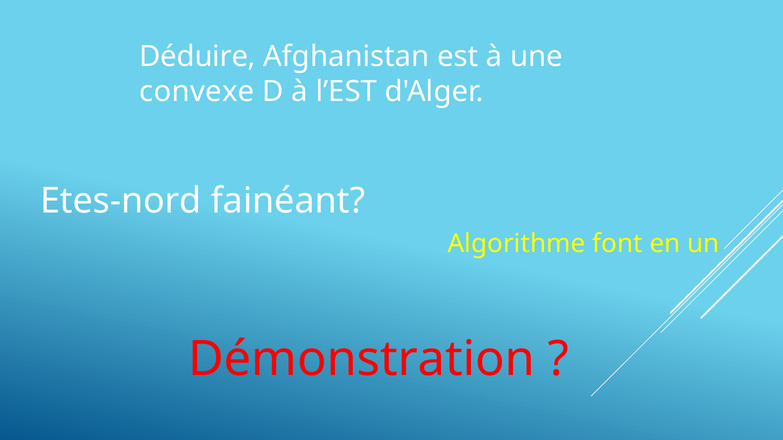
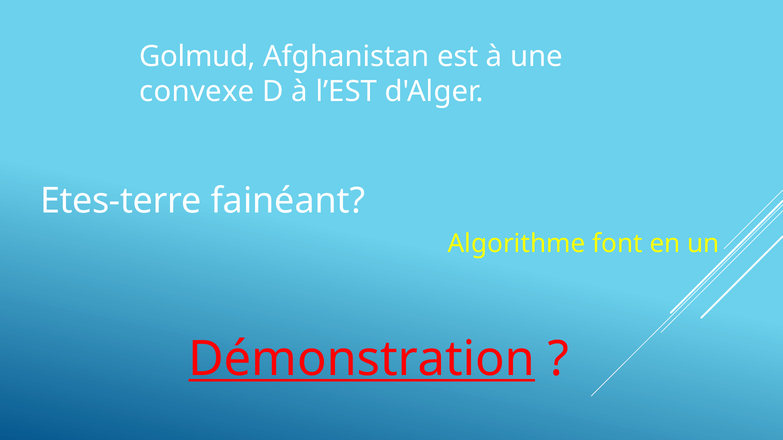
Déduire: Déduire -> Golmud
Etes-nord: Etes-nord -> Etes-terre
Démonstration underline: none -> present
